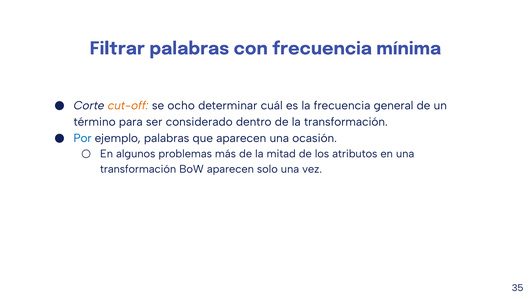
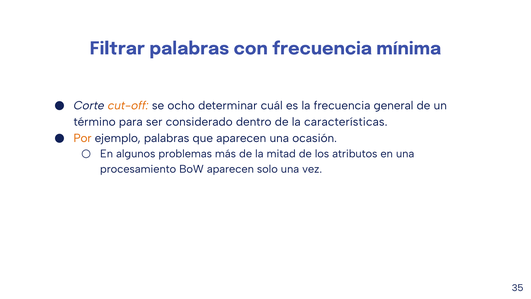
la transformación: transformación -> características
Por colour: blue -> orange
transformación at (138, 169): transformación -> procesamiento
